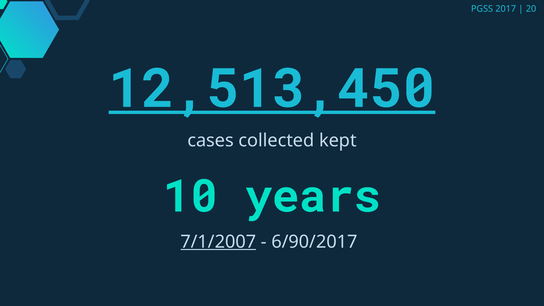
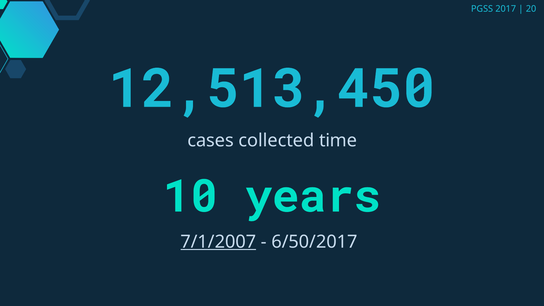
12,513,450 underline: present -> none
kept: kept -> time
6/90/2017: 6/90/2017 -> 6/50/2017
